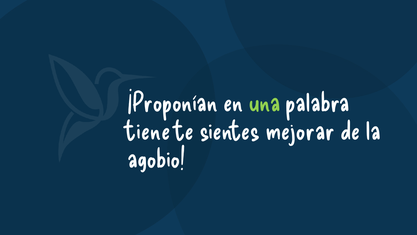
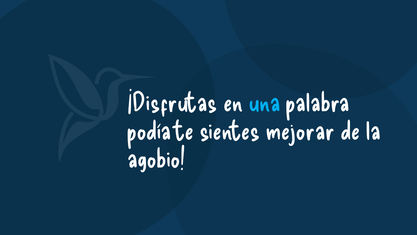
¡Proponían: ¡Proponían -> ¡Disfrutas
una colour: light green -> light blue
tiene: tiene -> podía
